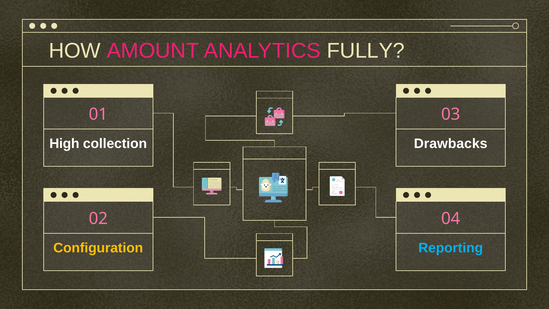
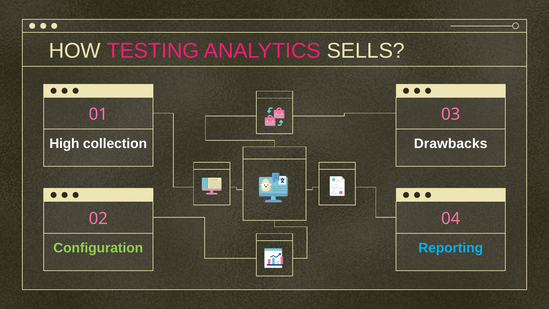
AMOUNT: AMOUNT -> TESTING
FULLY: FULLY -> SELLS
Configuration colour: yellow -> light green
